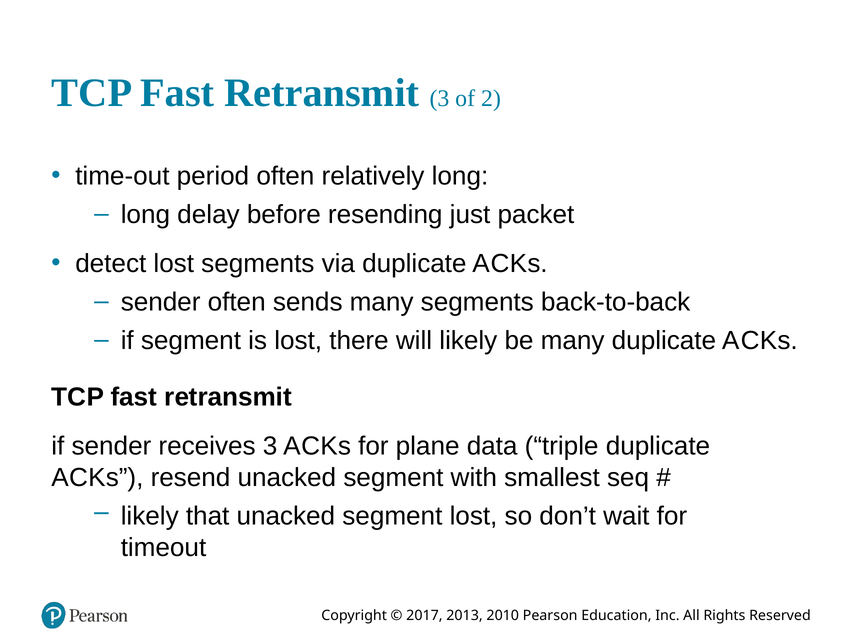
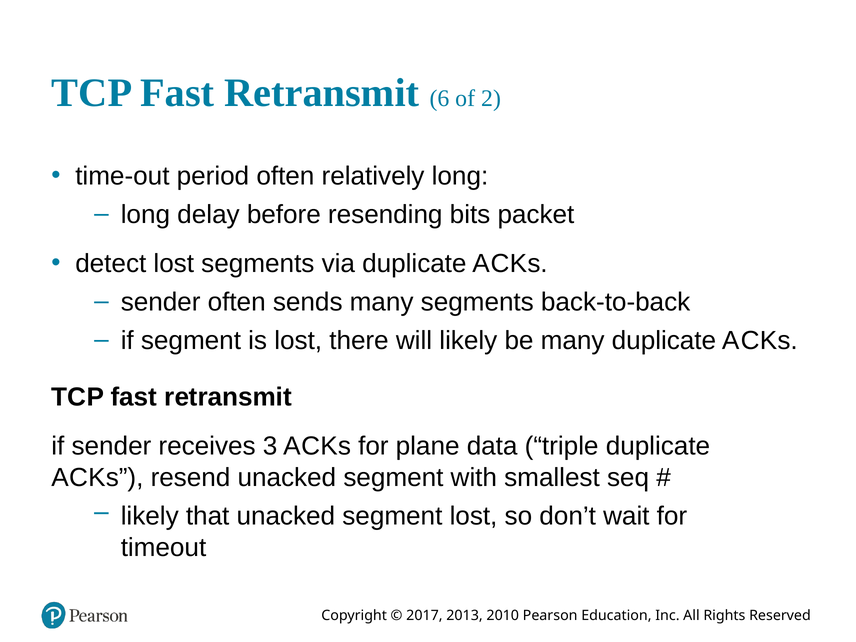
Retransmit 3: 3 -> 6
just: just -> bits
